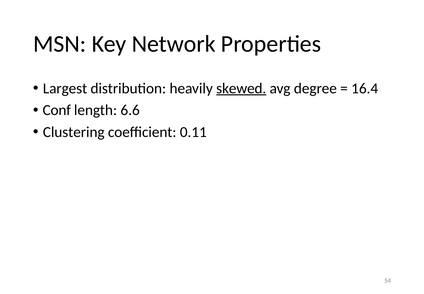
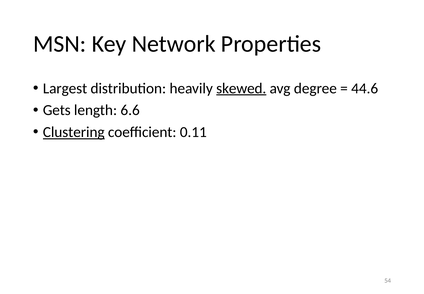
16.4: 16.4 -> 44.6
Conf: Conf -> Gets
Clustering underline: none -> present
